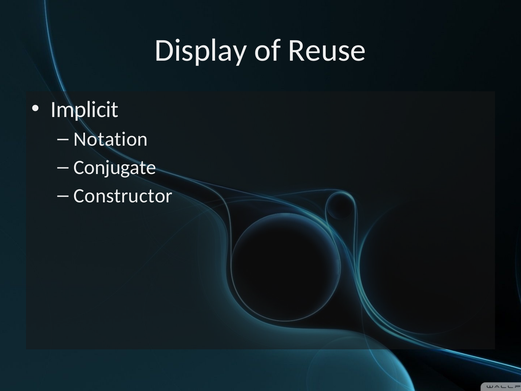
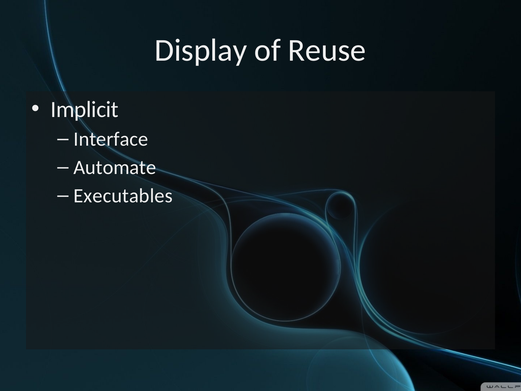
Notation: Notation -> Interface
Conjugate: Conjugate -> Automate
Constructor: Constructor -> Executables
